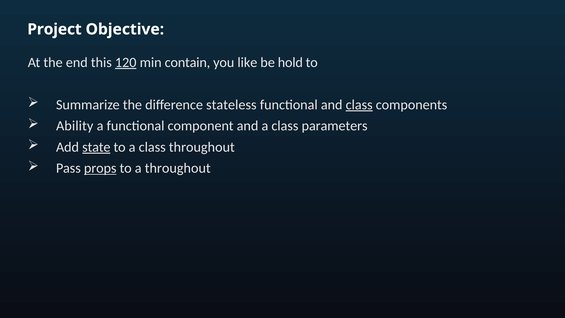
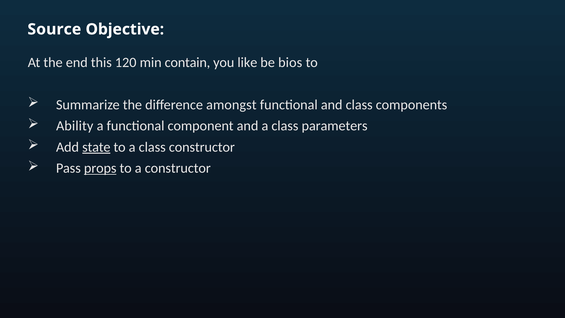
Project: Project -> Source
120 underline: present -> none
hold: hold -> bios
stateless: stateless -> amongst
class at (359, 105) underline: present -> none
class throughout: throughout -> constructor
a throughout: throughout -> constructor
